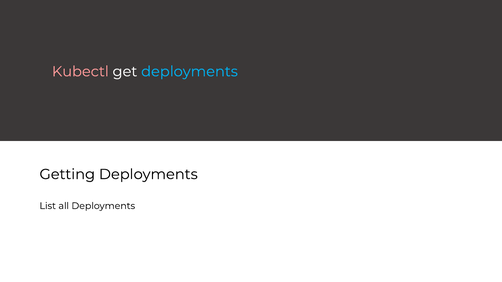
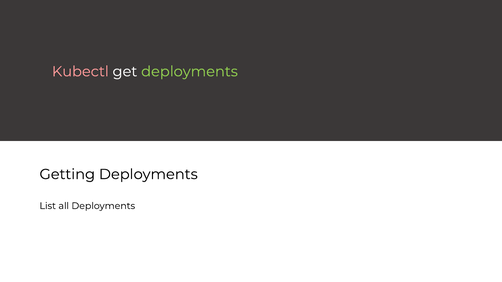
deployments at (190, 72) colour: light blue -> light green
